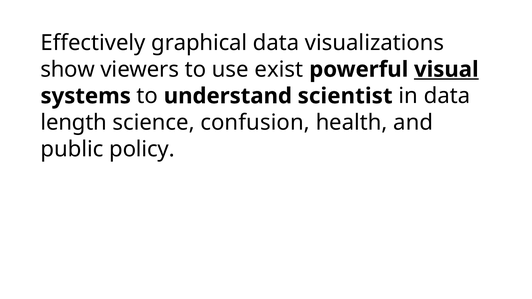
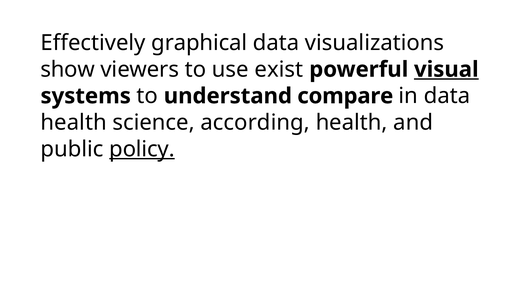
scientist: scientist -> compare
length at (74, 123): length -> health
confusion: confusion -> according
policy underline: none -> present
